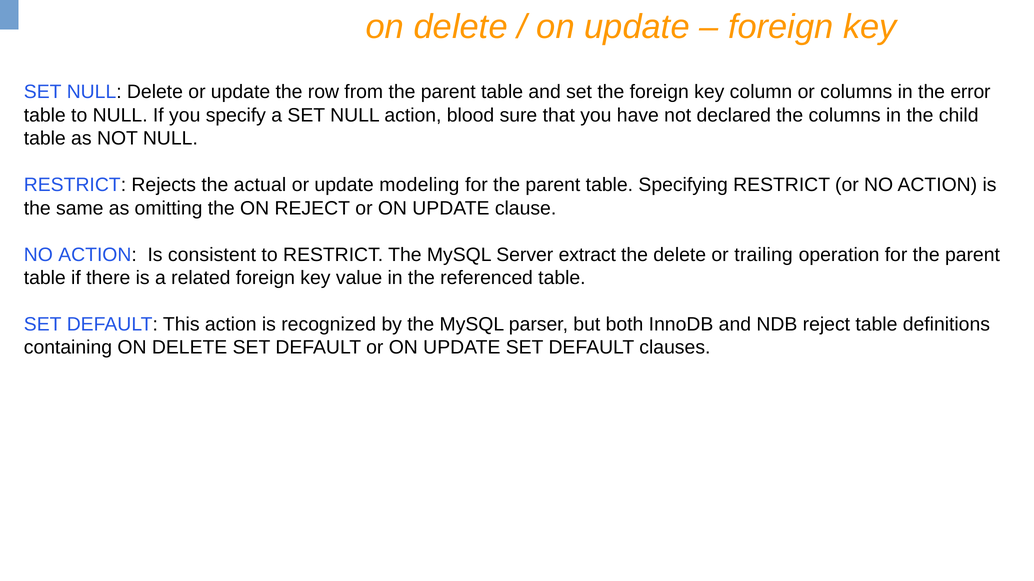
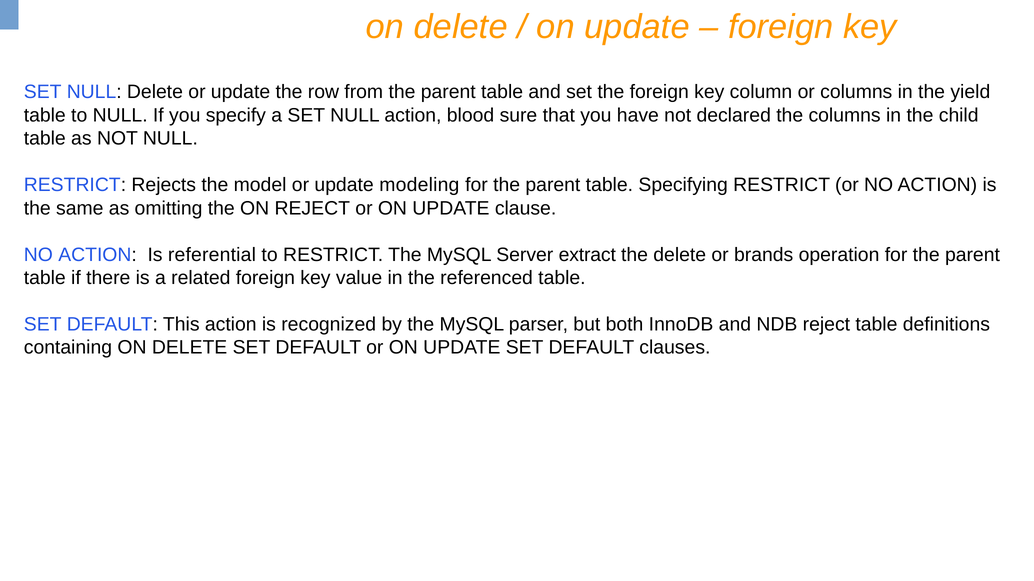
error: error -> yield
actual: actual -> model
consistent: consistent -> referential
trailing: trailing -> brands
